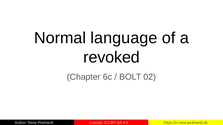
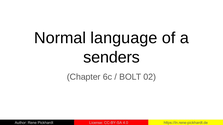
revoked: revoked -> senders
